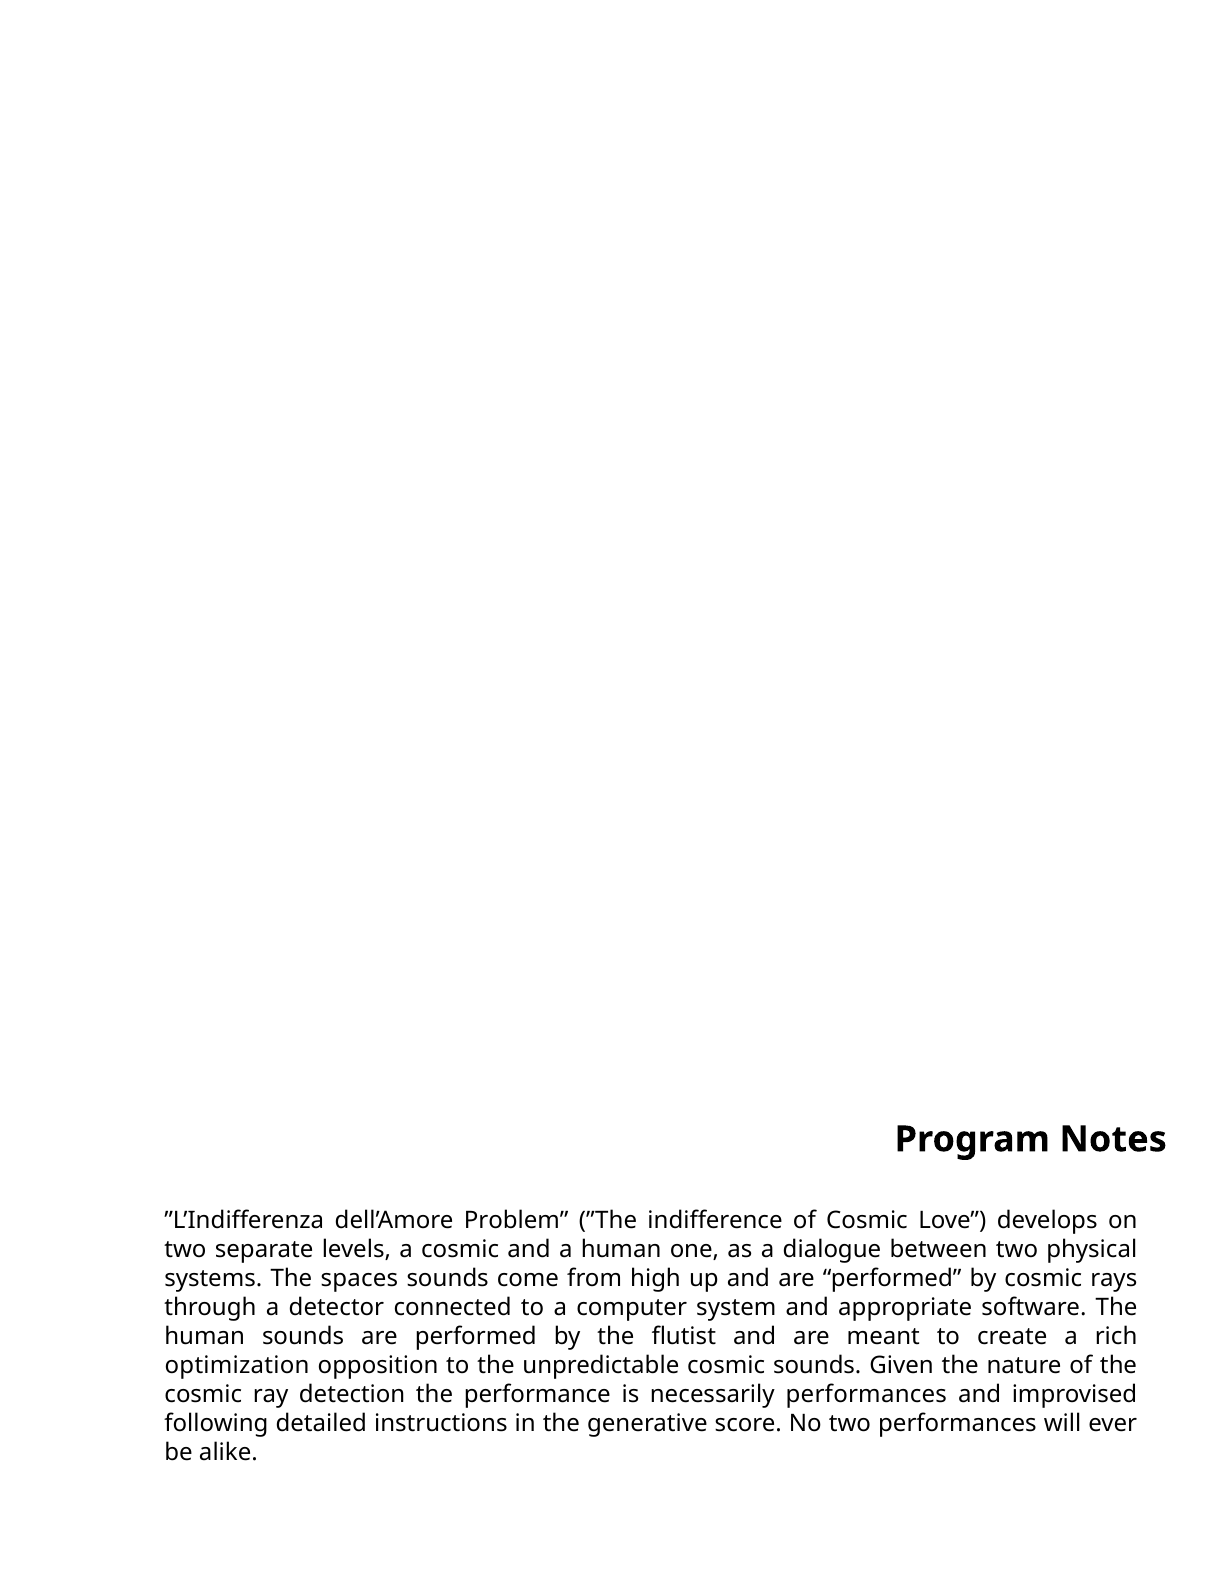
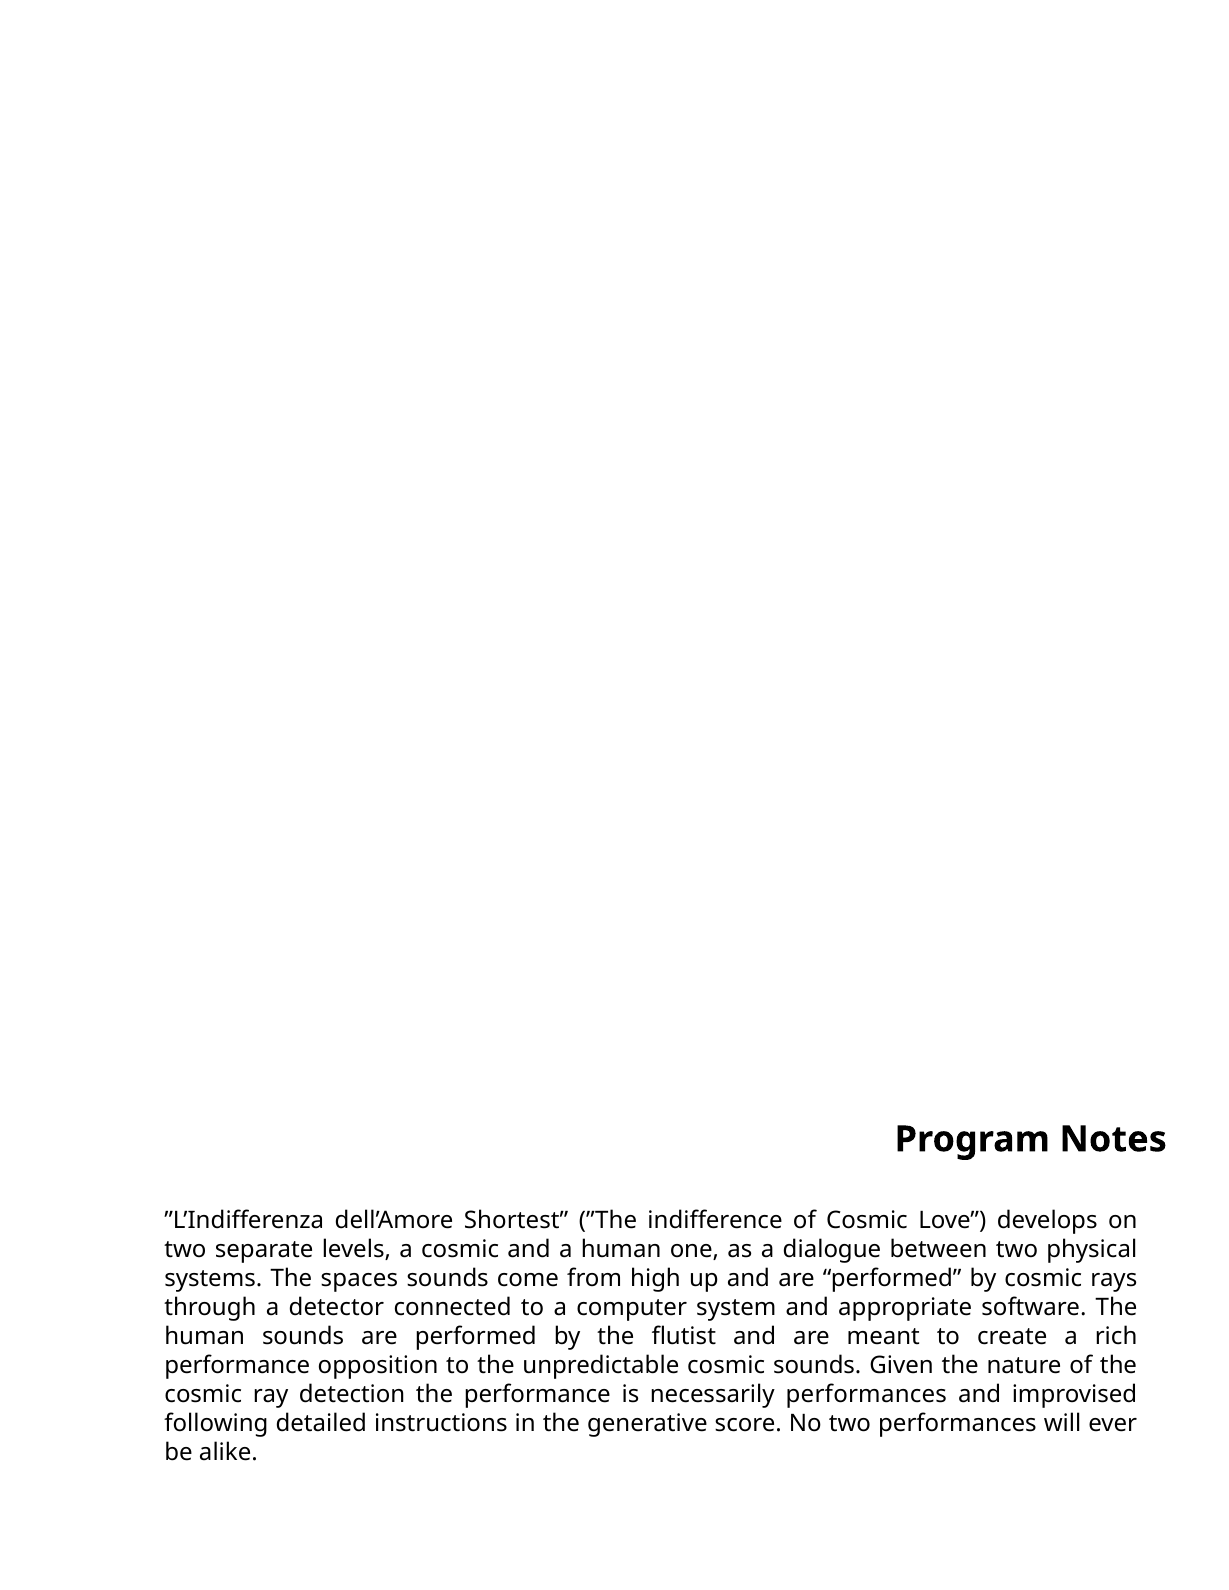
Problem: Problem -> Shortest
optimization at (237, 1366): optimization -> performance
